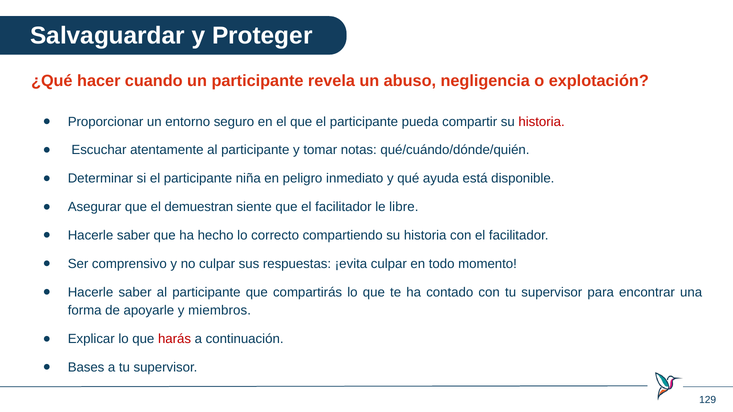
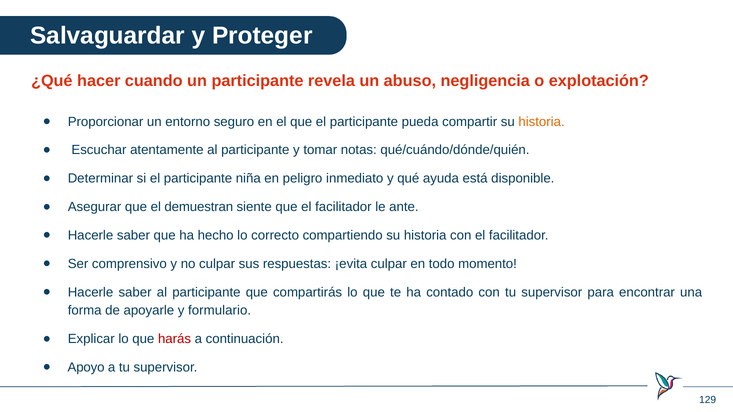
historia at (542, 122) colour: red -> orange
libre: libre -> ante
miembros: miembros -> formulario
Bases: Bases -> Apoyo
